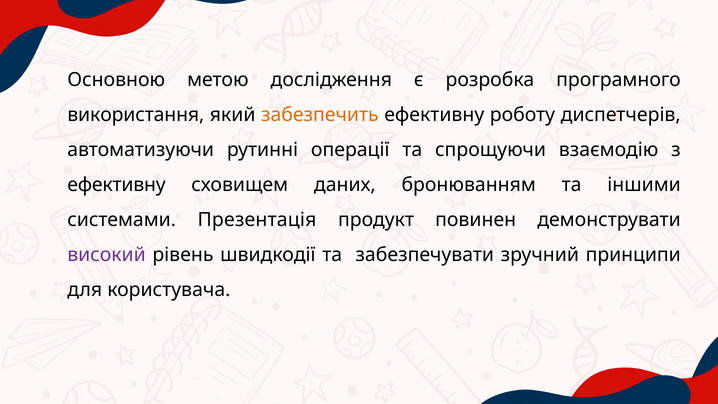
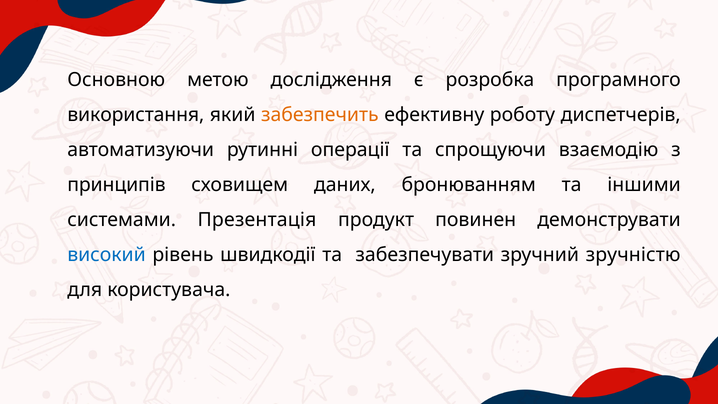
ефективну at (116, 185): ефективну -> принципів
високий colour: purple -> blue
принципи: принципи -> зручністю
